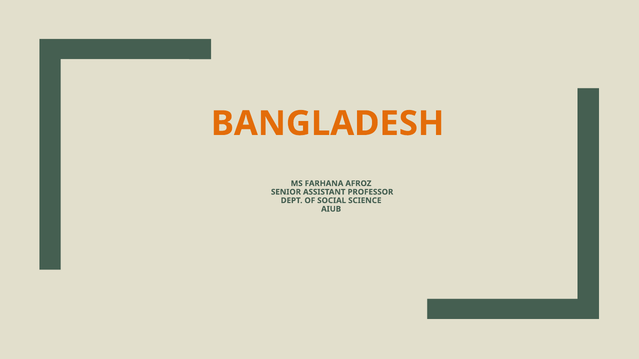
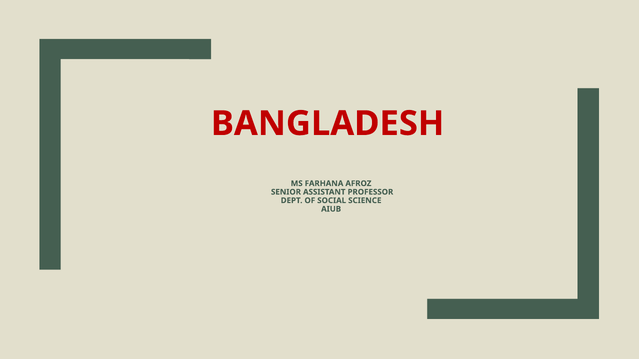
BANGLADESH colour: orange -> red
